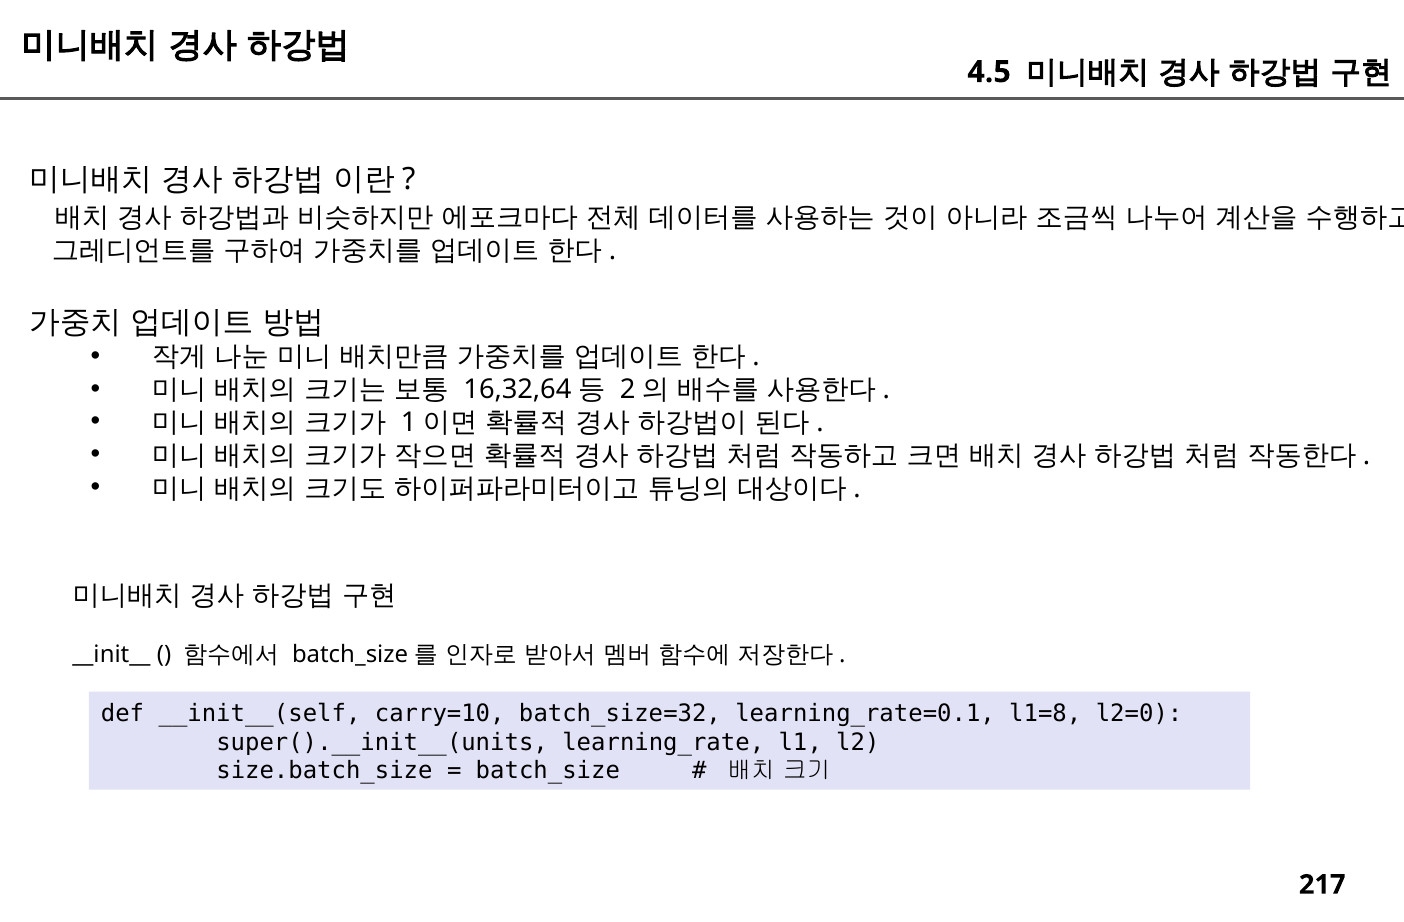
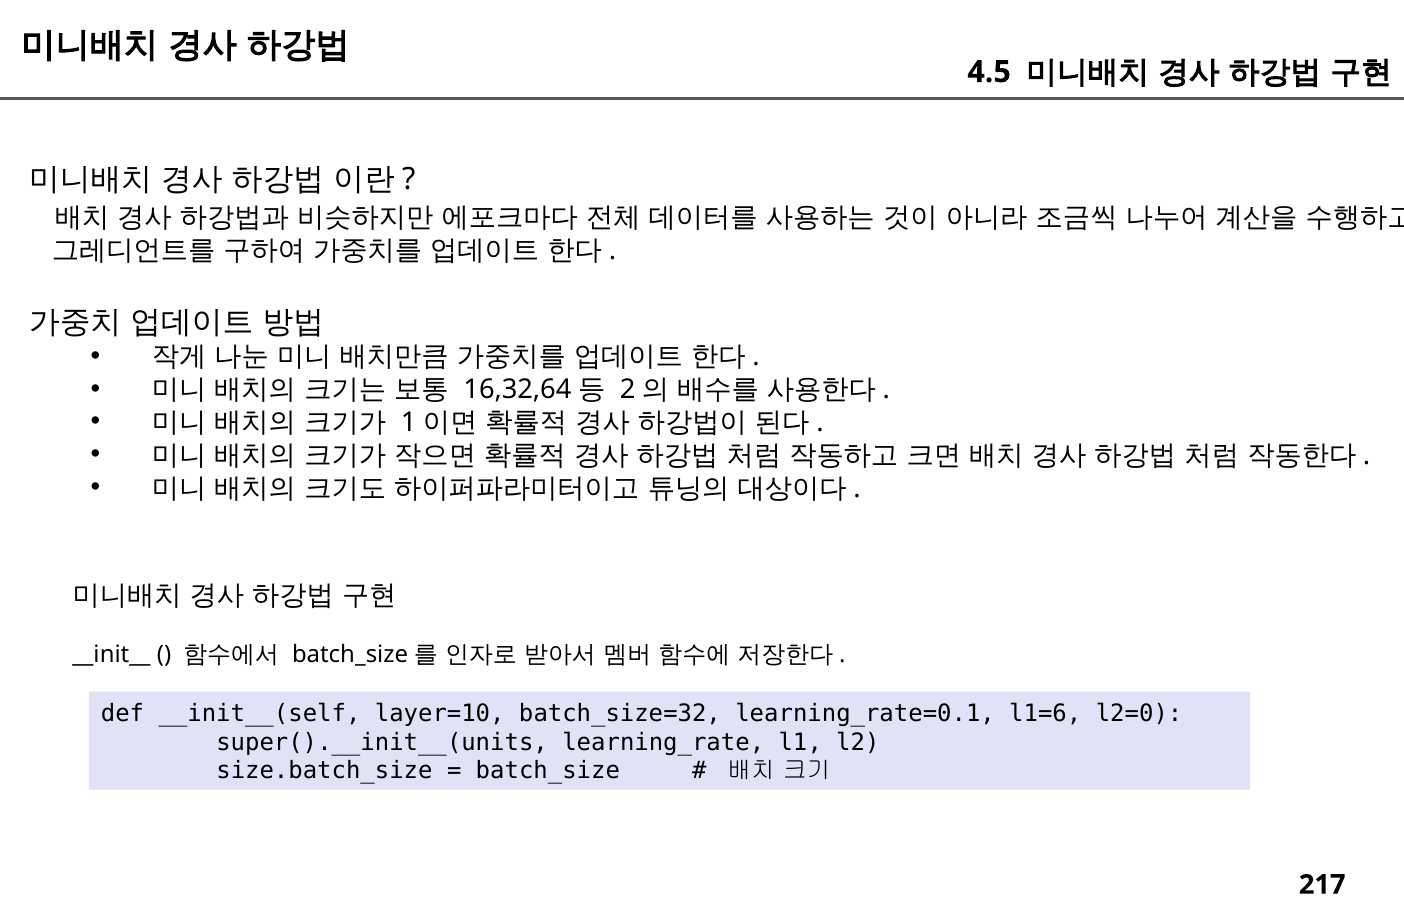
carry=10: carry=10 -> layer=10
l1=8: l1=8 -> l1=6
